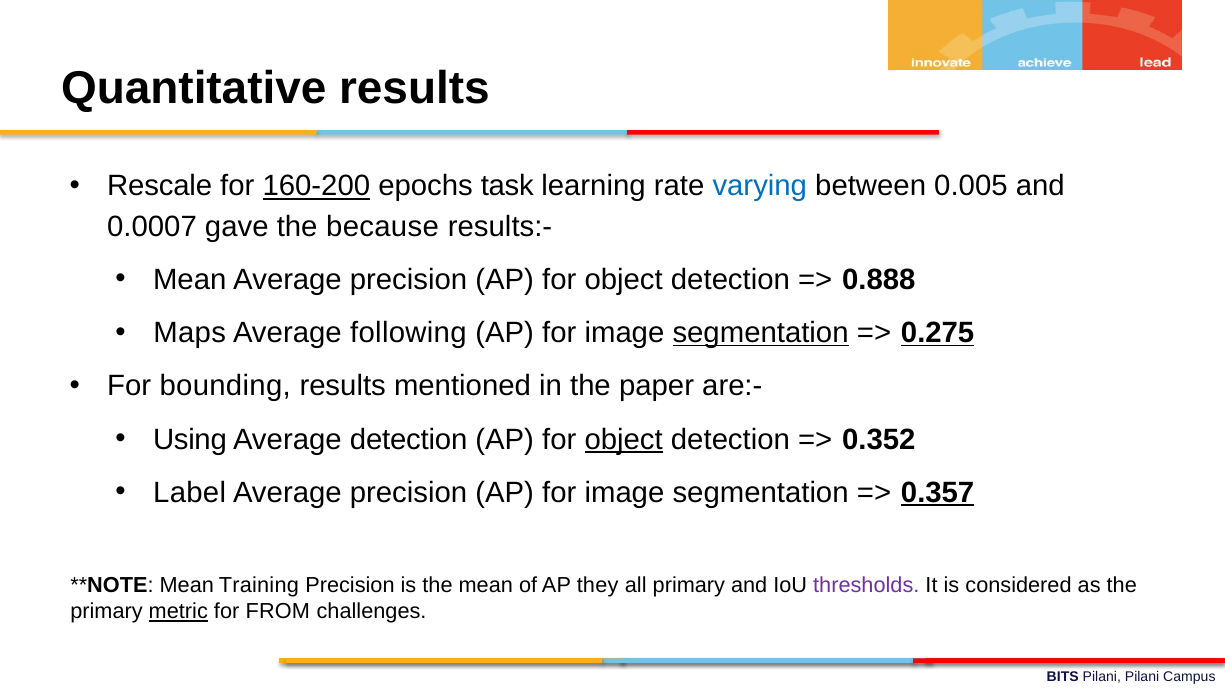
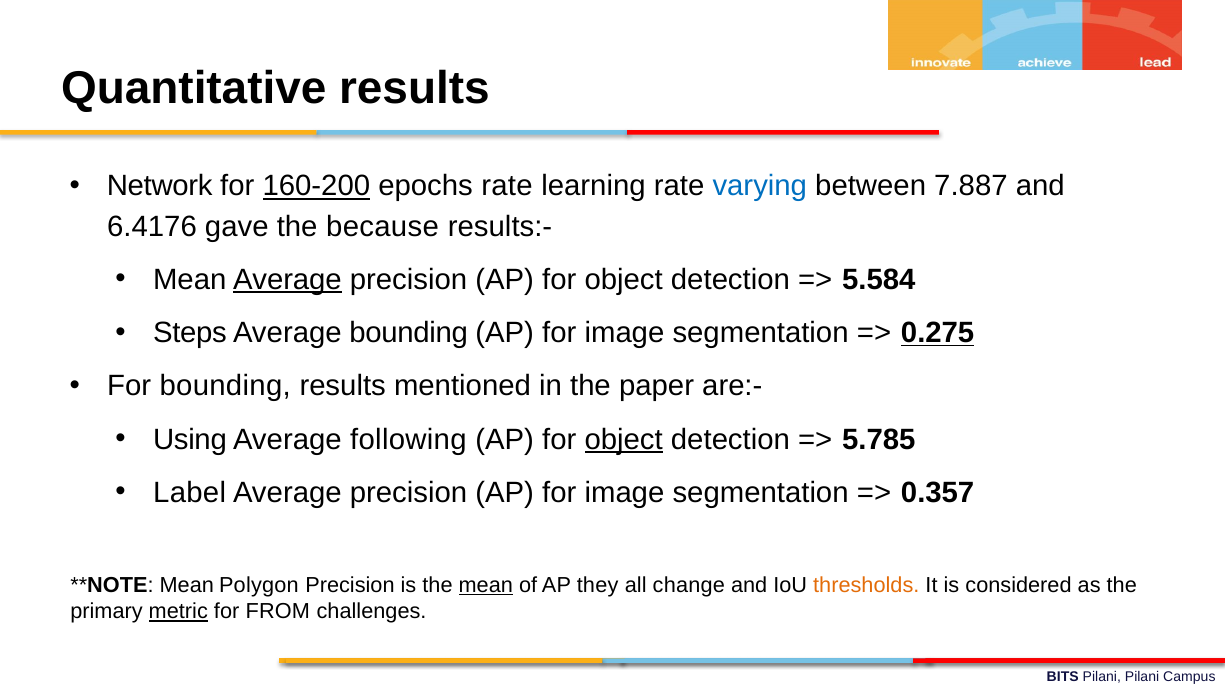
Rescale: Rescale -> Network
epochs task: task -> rate
0.005: 0.005 -> 7.887
0.0007: 0.0007 -> 6.4176
Average at (287, 280) underline: none -> present
0.888: 0.888 -> 5.584
Maps: Maps -> Steps
Average following: following -> bounding
segmentation at (761, 333) underline: present -> none
Average detection: detection -> following
0.352: 0.352 -> 5.785
0.357 underline: present -> none
Training: Training -> Polygon
mean at (486, 586) underline: none -> present
all primary: primary -> change
thresholds colour: purple -> orange
